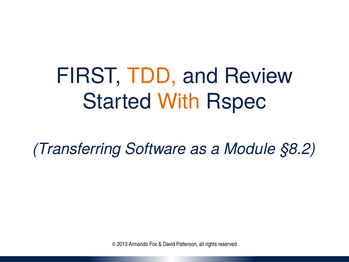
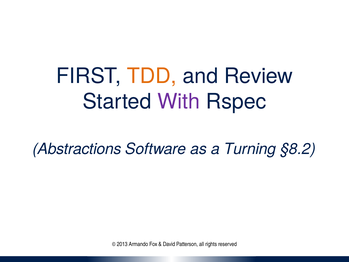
With colour: orange -> purple
Transferring: Transferring -> Abstractions
Module: Module -> Turning
